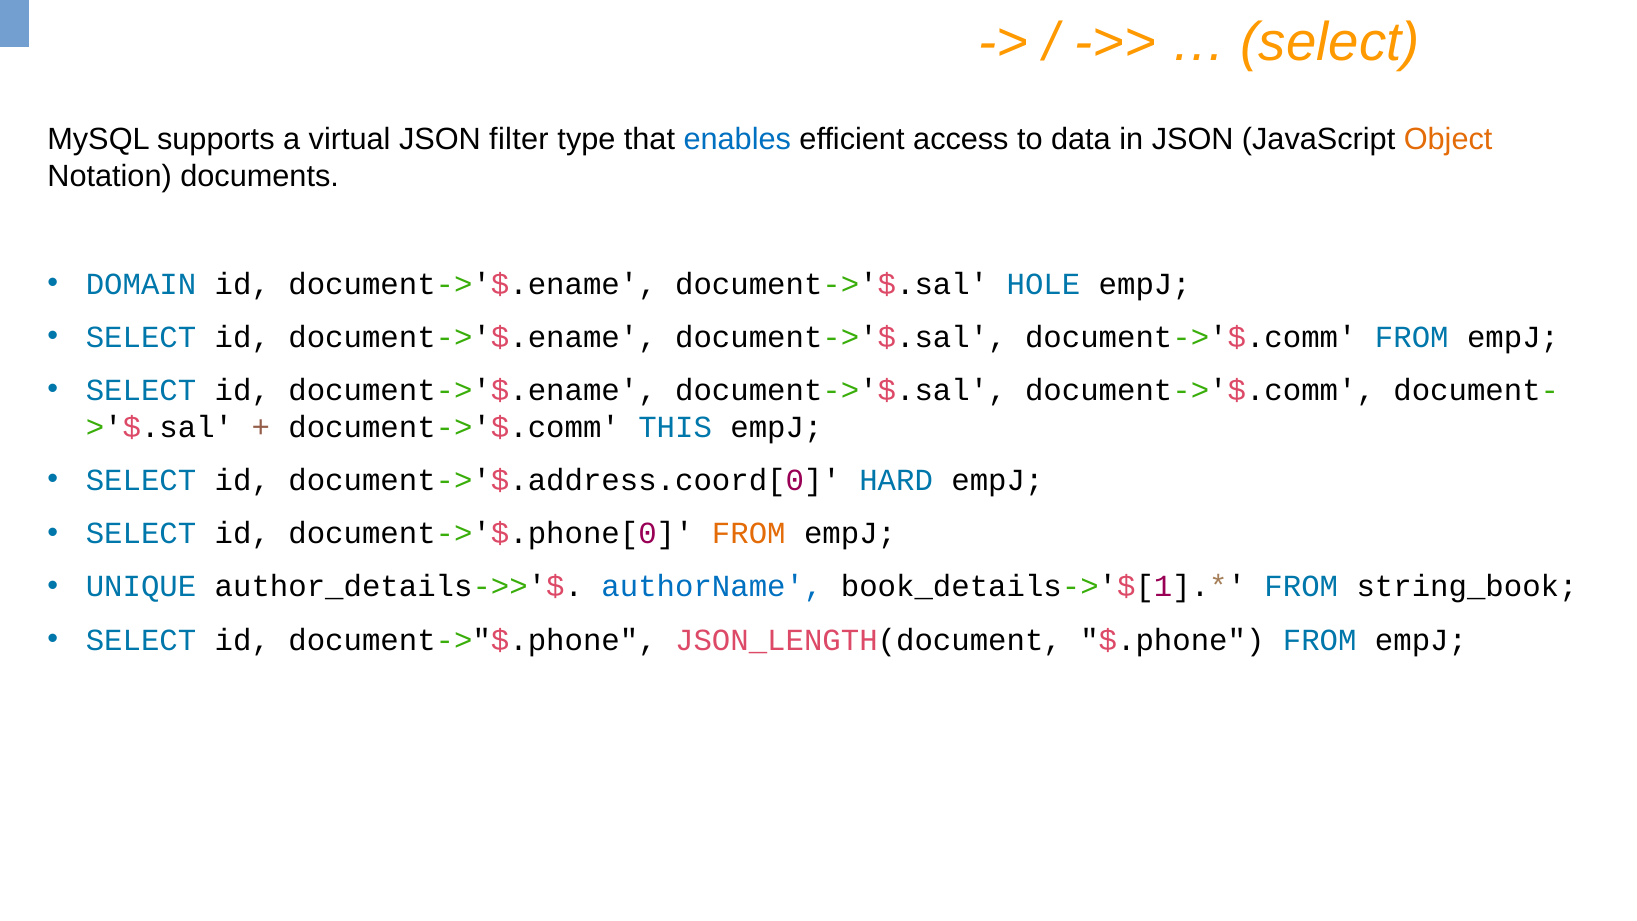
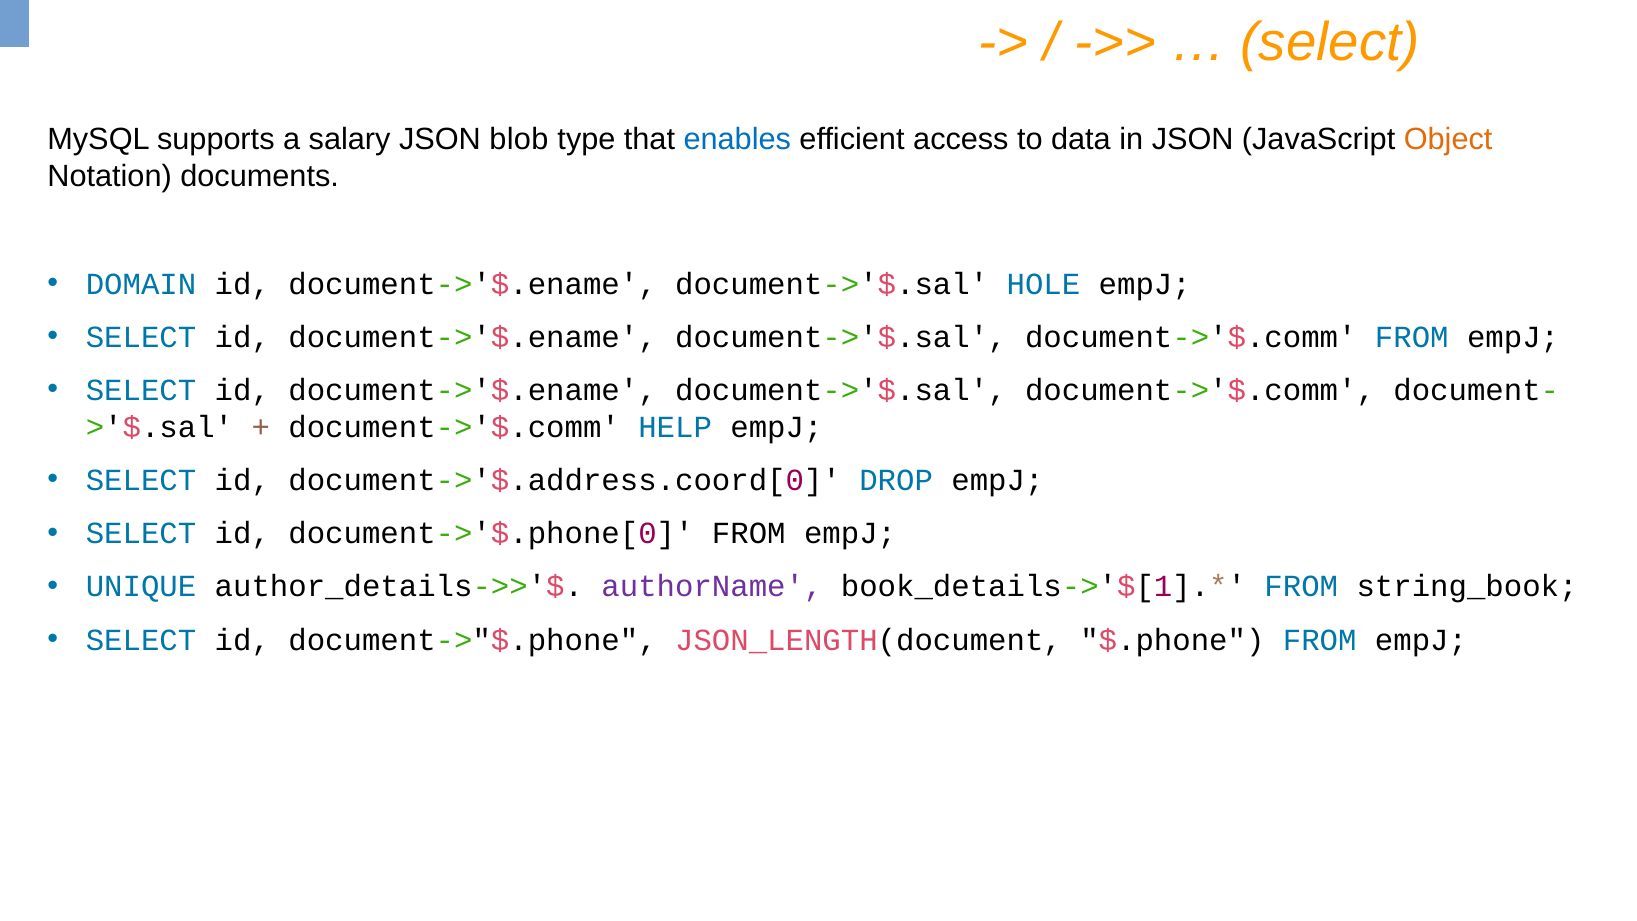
virtual: virtual -> salary
filter: filter -> blob
THIS: THIS -> HELP
HARD: HARD -> DROP
FROM at (749, 533) colour: orange -> black
authorName colour: blue -> purple
